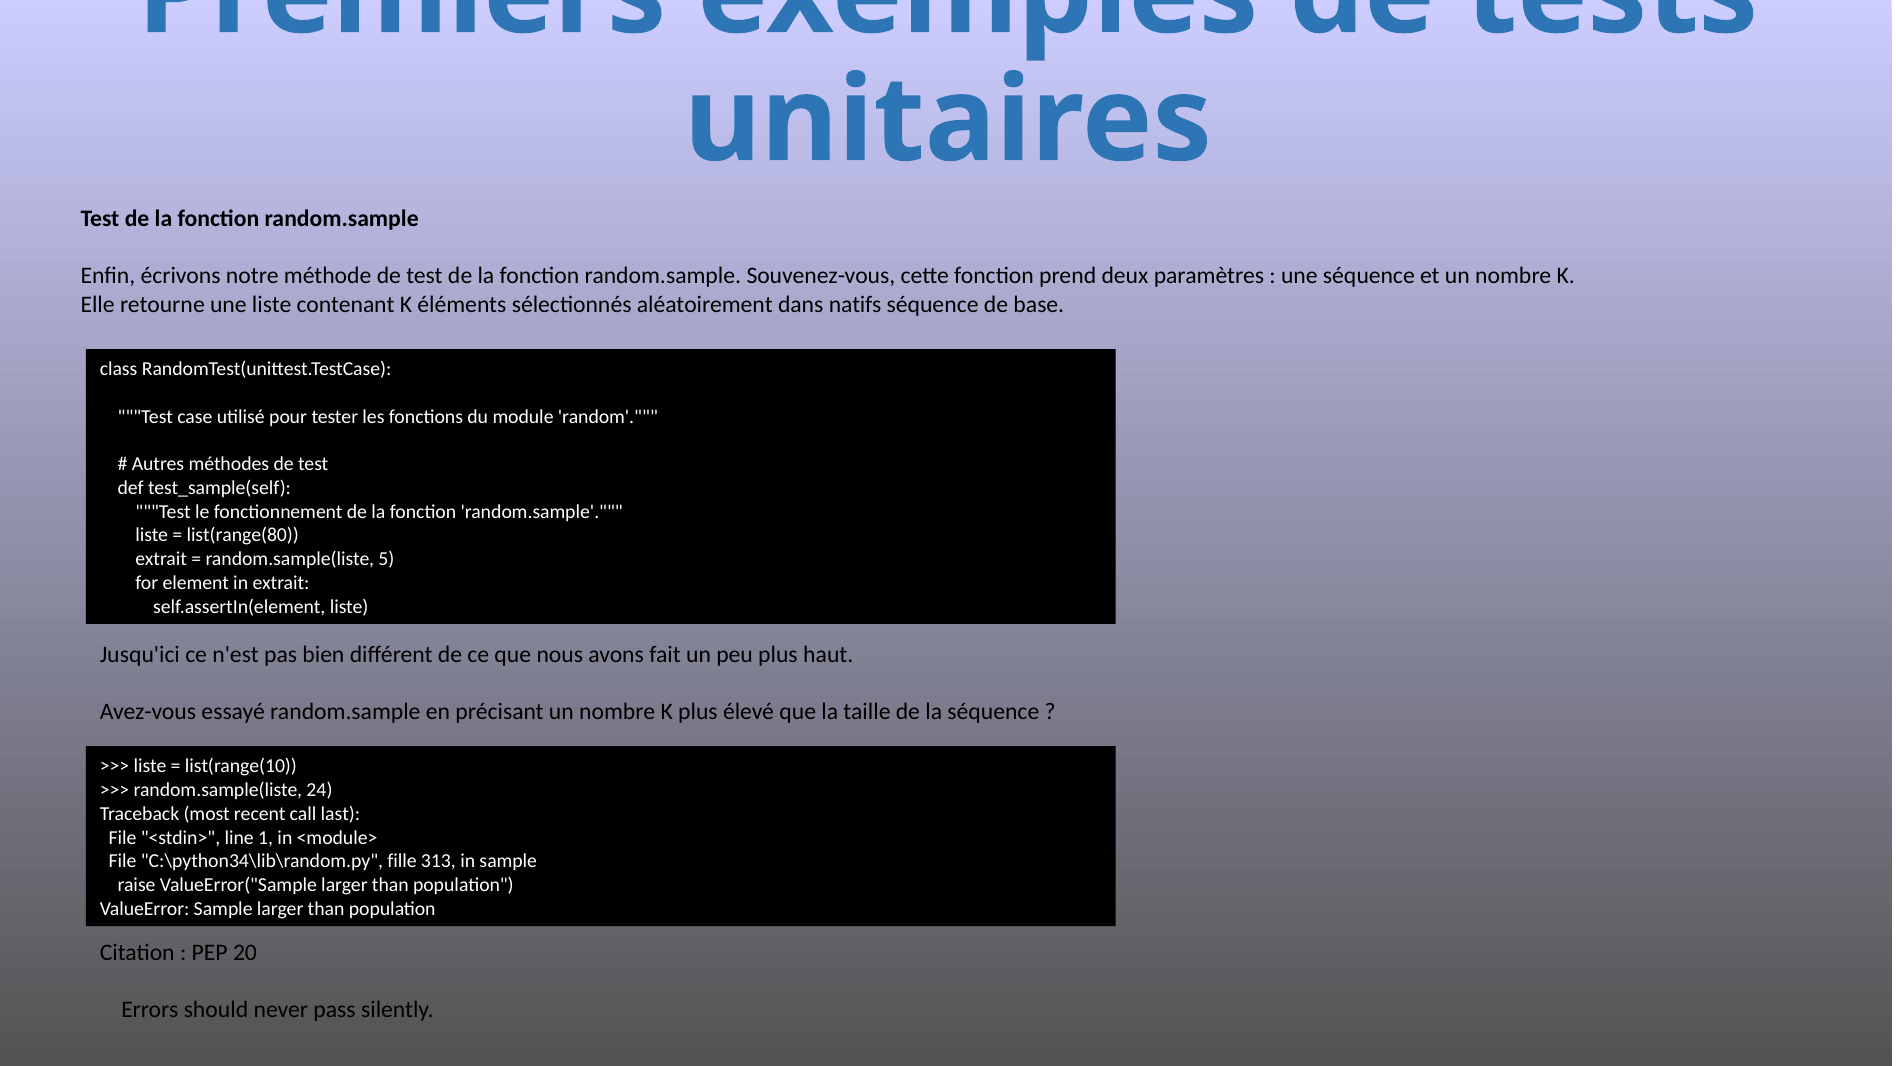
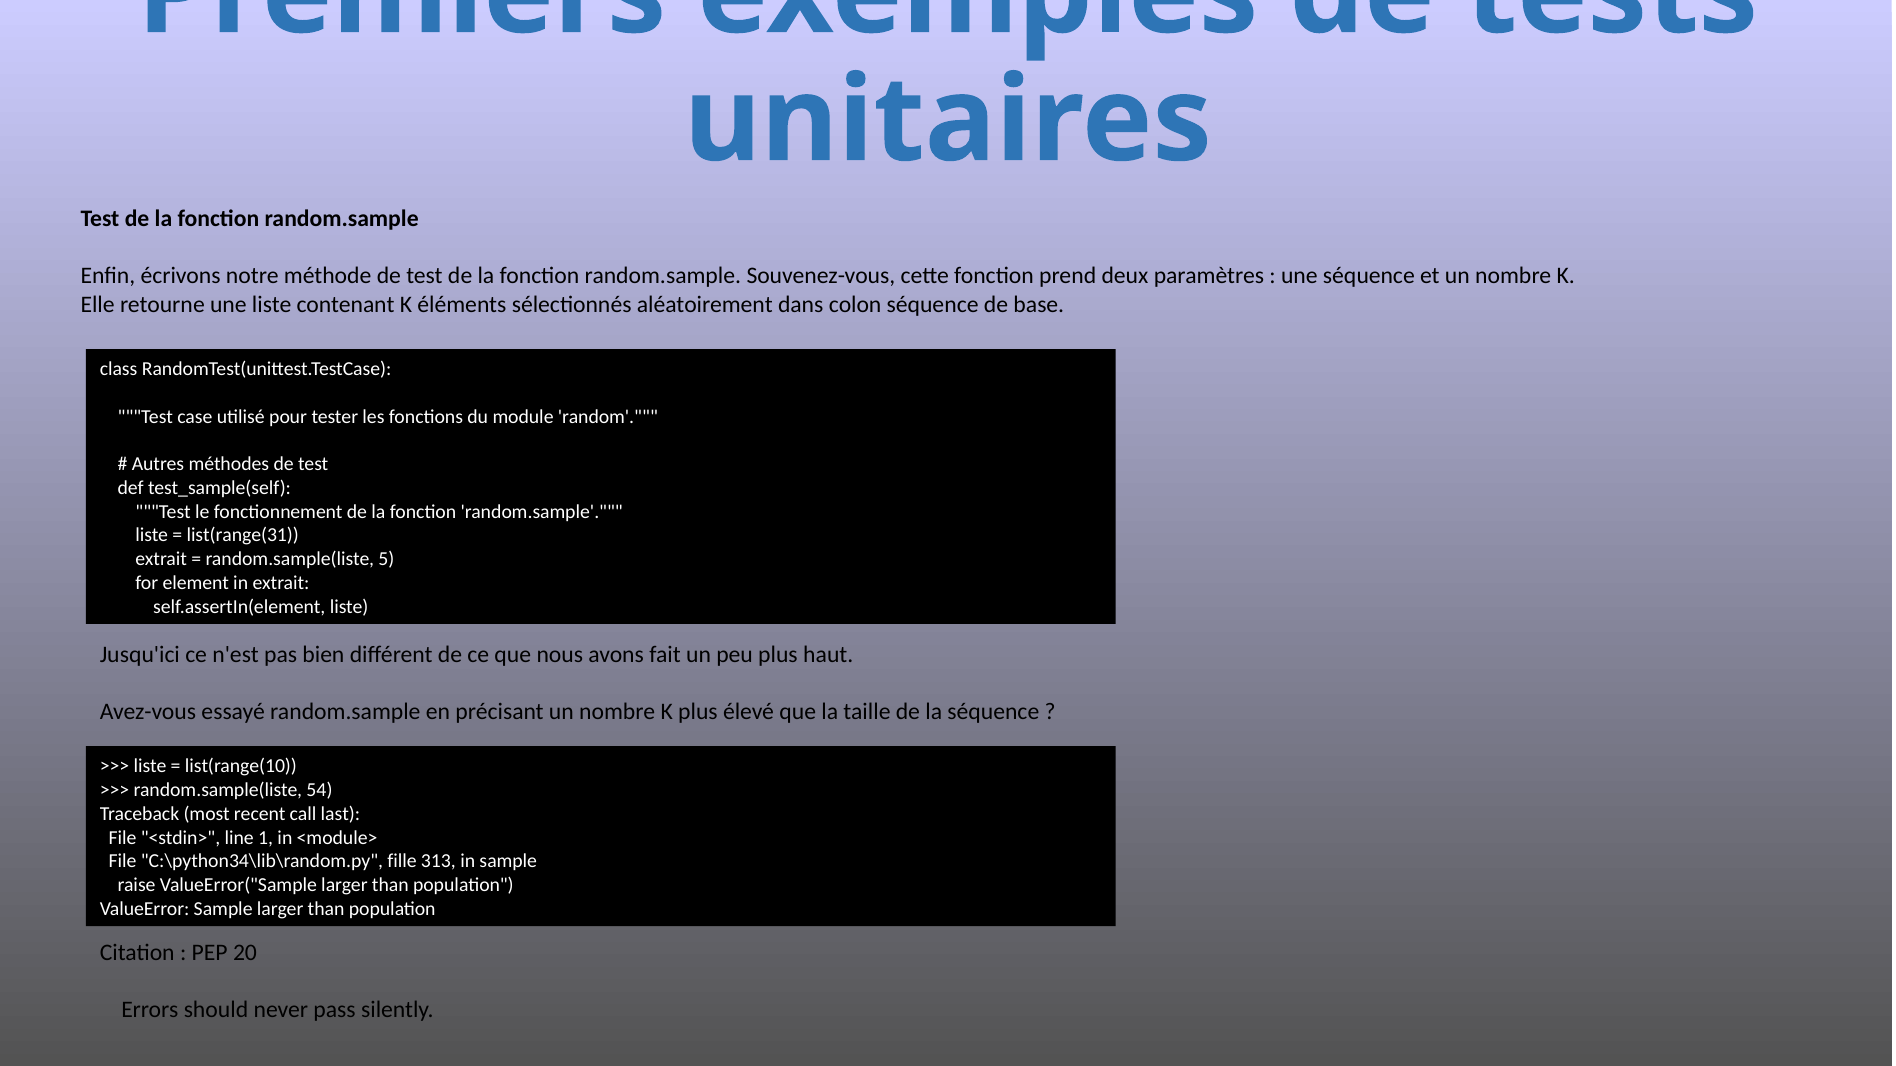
natifs: natifs -> colon
list(range(80: list(range(80 -> list(range(31
24: 24 -> 54
